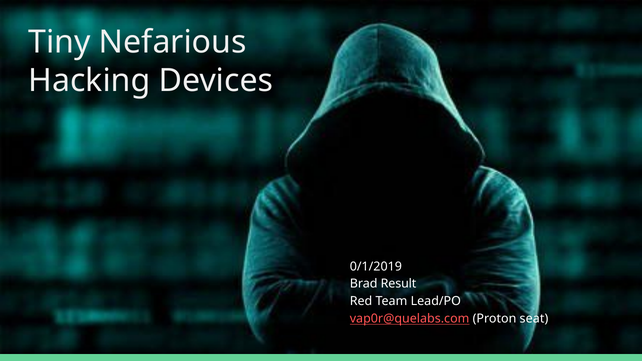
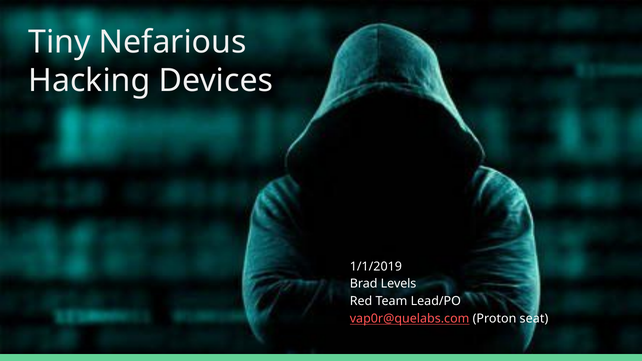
0/1/2019: 0/1/2019 -> 1/1/2019
Result: Result -> Levels
